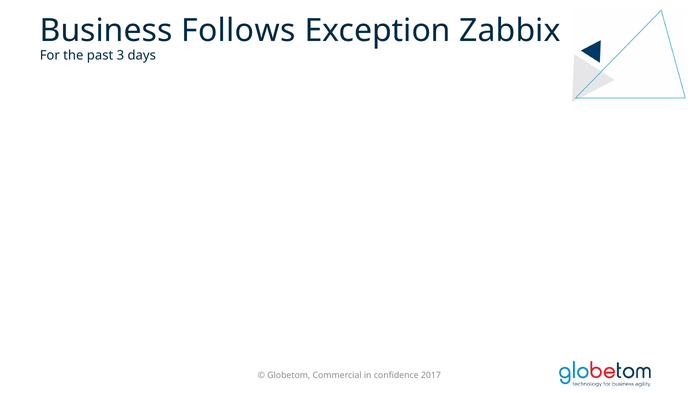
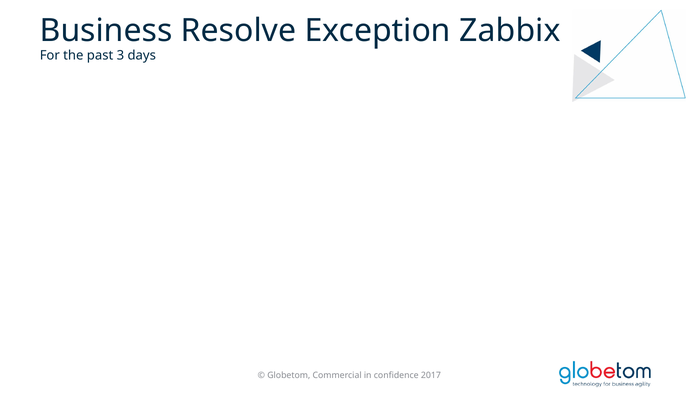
Follows: Follows -> Resolve
